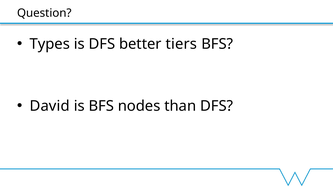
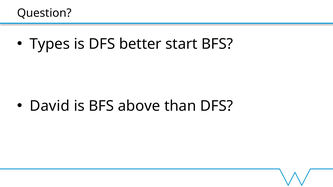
tiers: tiers -> start
nodes: nodes -> above
